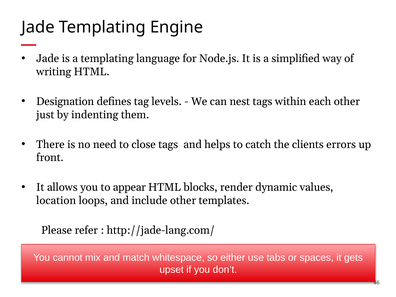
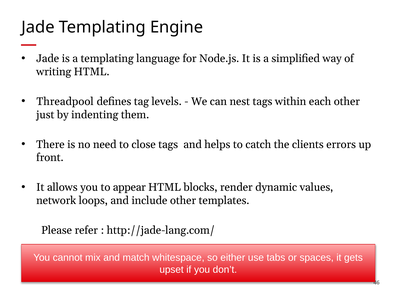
Designation: Designation -> Threadpool
location: location -> network
